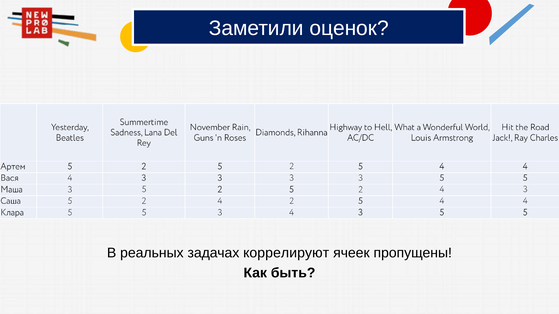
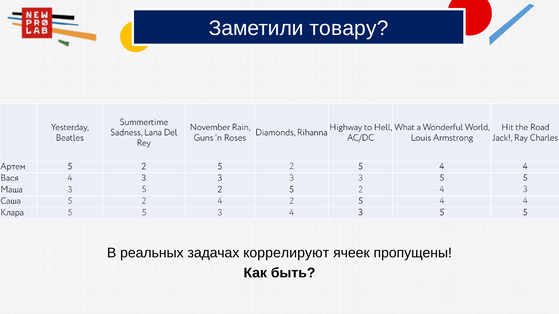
оценок: оценок -> товару
